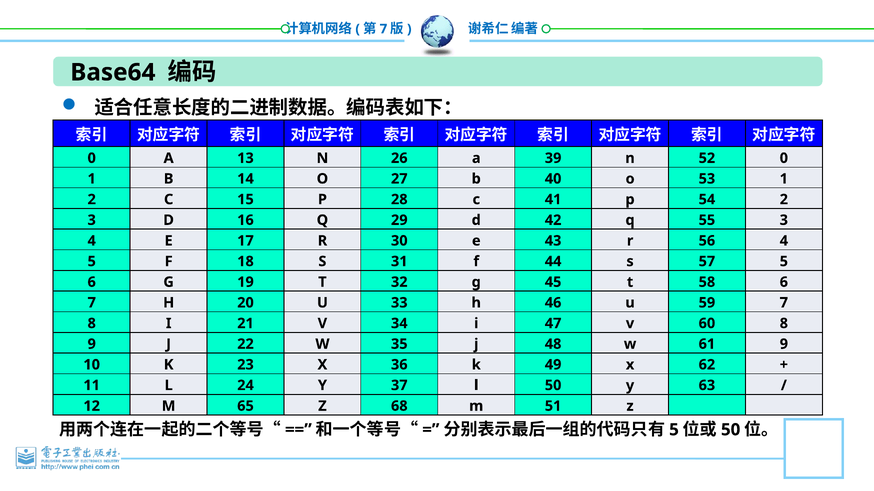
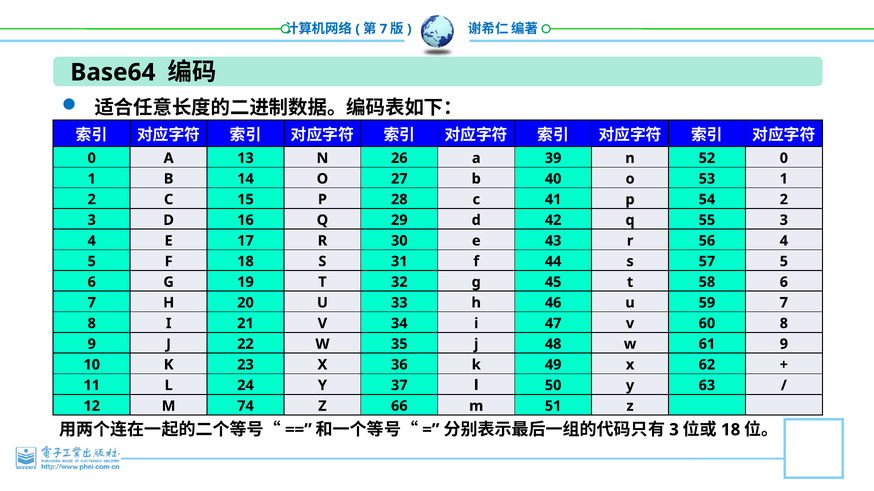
65: 65 -> 74
68: 68 -> 66
5 at (674, 430): 5 -> 3
50 at (731, 430): 50 -> 18
